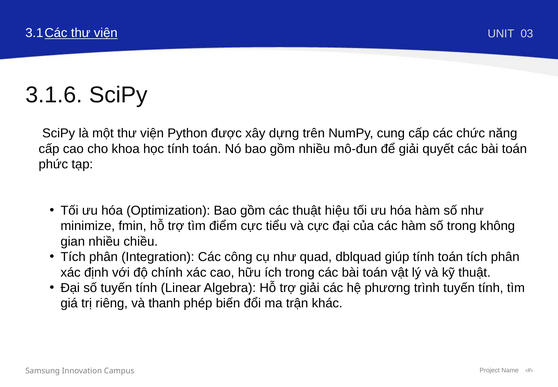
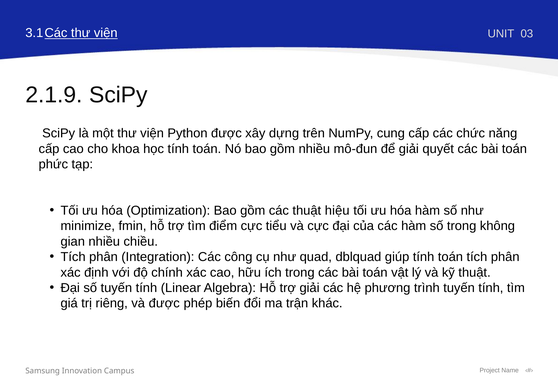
3.1.6: 3.1.6 -> 2.1.9
và thanh: thanh -> được
